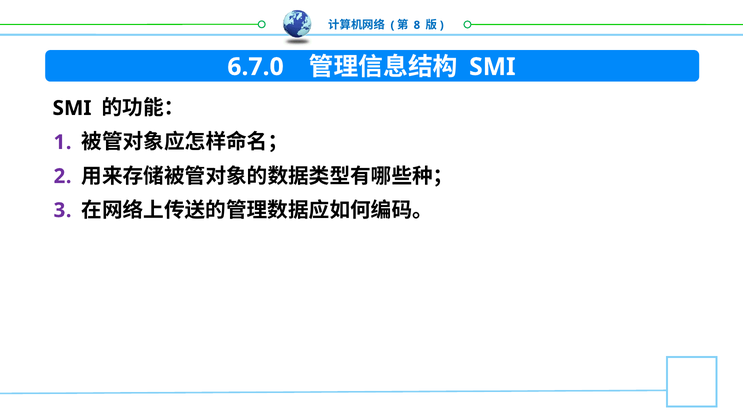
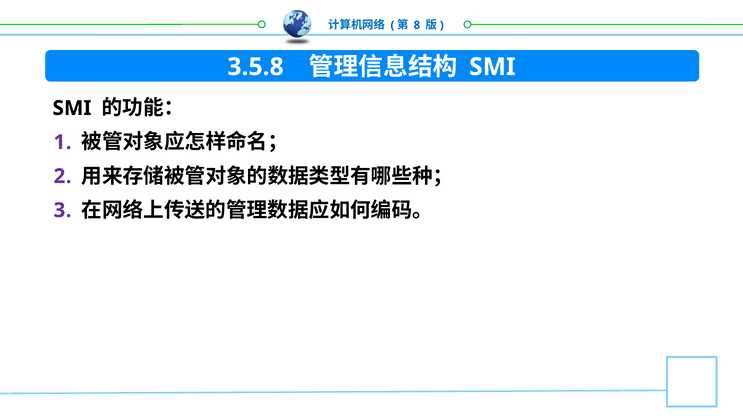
6.7.0: 6.7.0 -> 3.5.8
